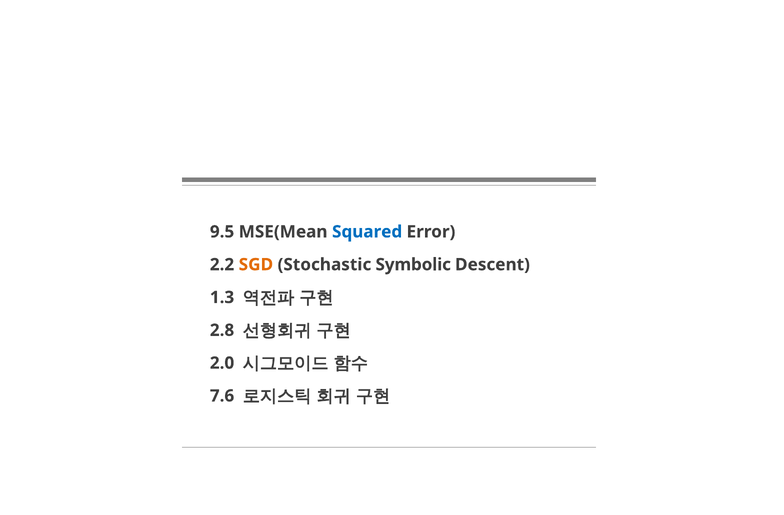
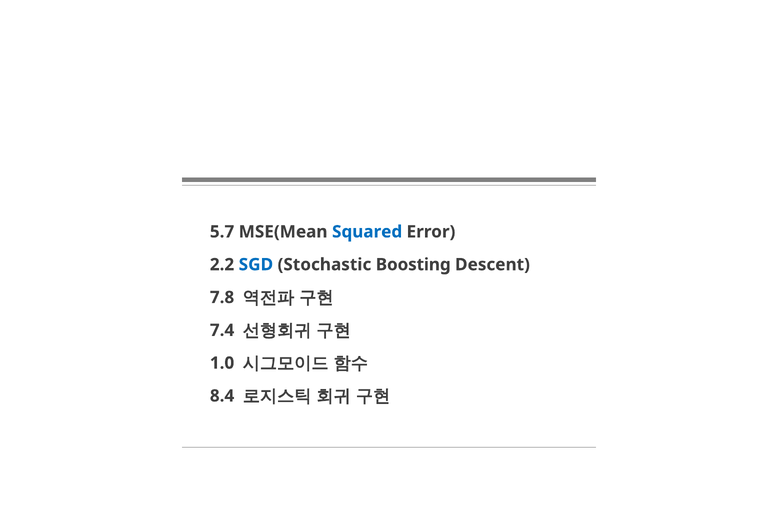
9.5: 9.5 -> 5.7
SGD colour: orange -> blue
Symbolic: Symbolic -> Boosting
1.3: 1.3 -> 7.8
2.8: 2.8 -> 7.4
2.0: 2.0 -> 1.0
7.6: 7.6 -> 8.4
